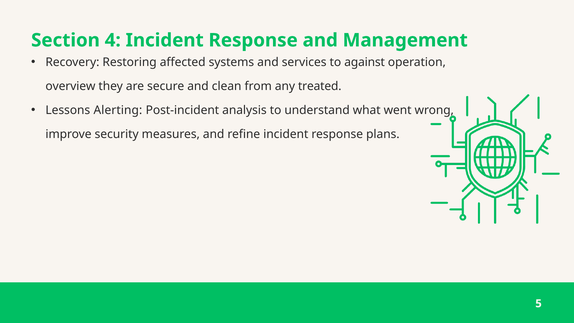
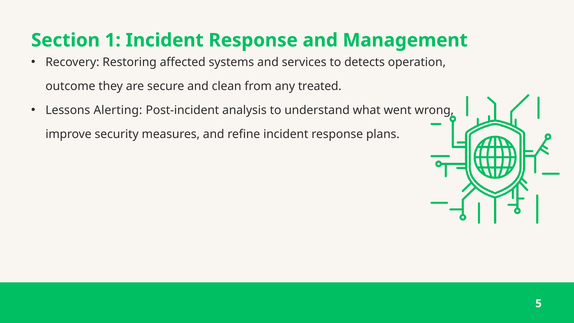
4: 4 -> 1
against: against -> detects
overview: overview -> outcome
